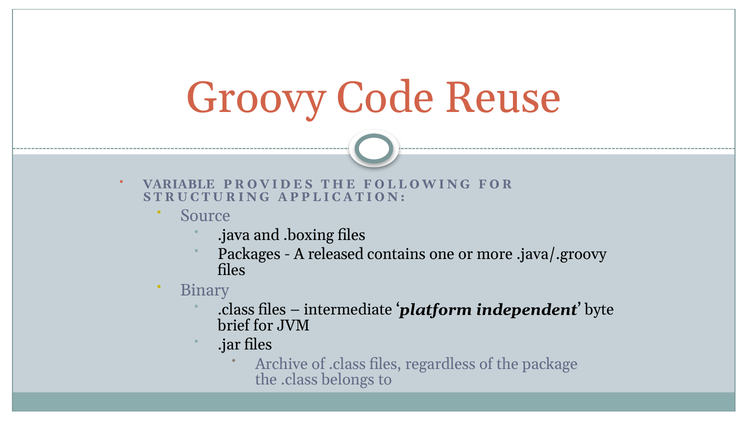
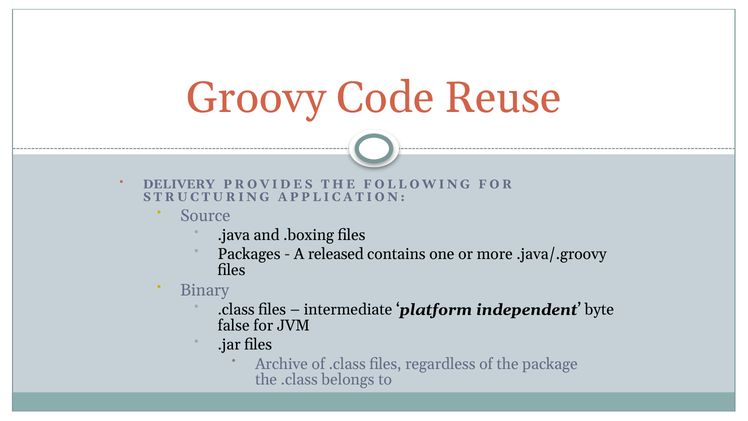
VARIABLE: VARIABLE -> DELIVERY
brief: brief -> false
